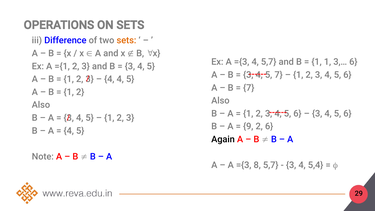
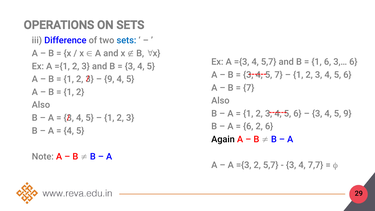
sets at (126, 40) colour: orange -> blue
1 1: 1 -> 6
4 at (109, 79): 4 -> 9
6 at (347, 114): 6 -> 9
9 at (248, 126): 9 -> 6
={3 8: 8 -> 2
5,4: 5,4 -> 7,7
